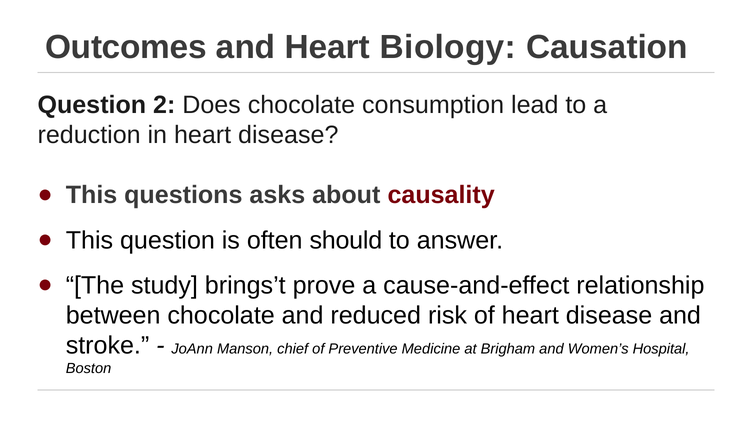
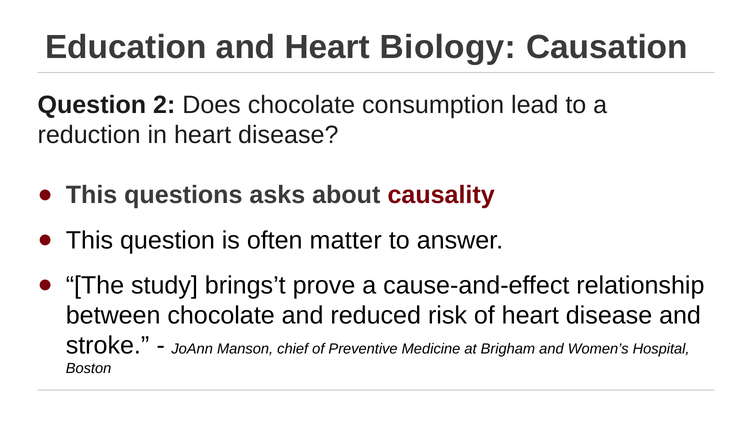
Outcomes: Outcomes -> Education
should: should -> matter
